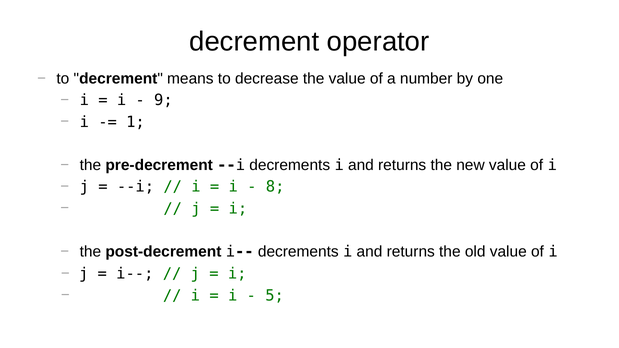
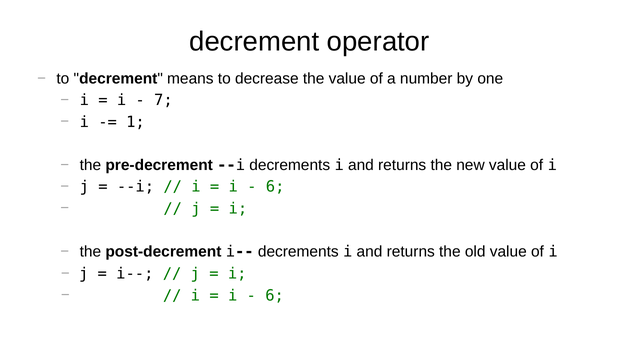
9: 9 -> 7
8 at (275, 187): 8 -> 6
5 at (275, 296): 5 -> 6
